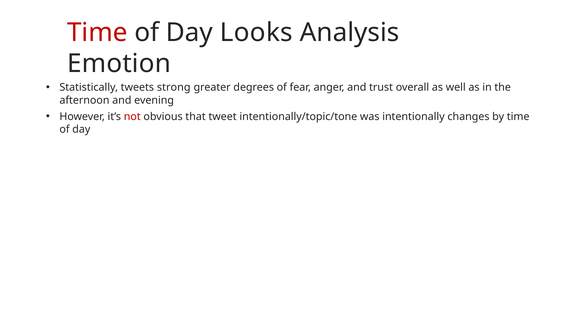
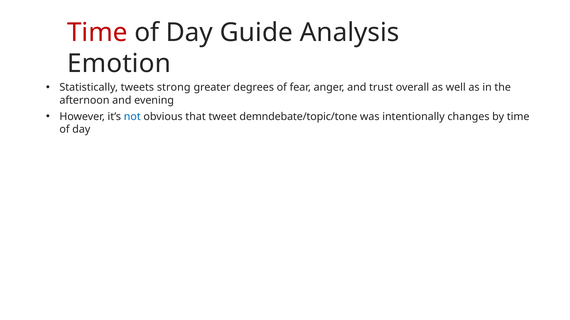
Looks: Looks -> Guide
not colour: red -> blue
intentionally/topic/tone: intentionally/topic/tone -> demndebate/topic/tone
